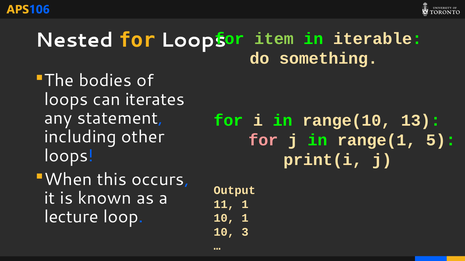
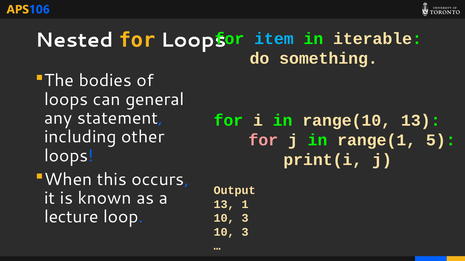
item colour: light green -> light blue
iterates: iterates -> general
11 at (224, 205): 11 -> 13
1 at (245, 219): 1 -> 3
